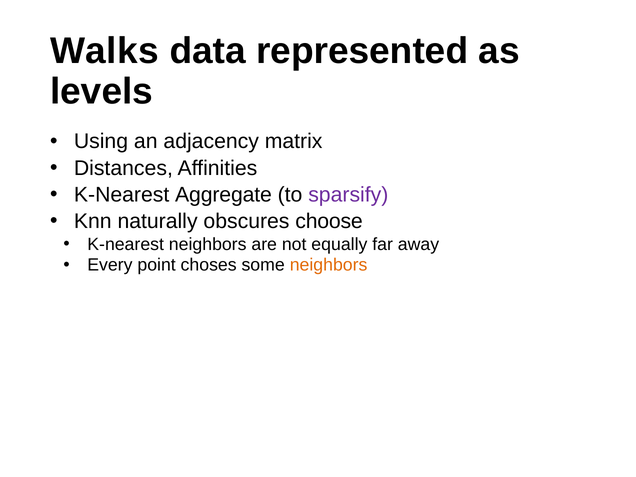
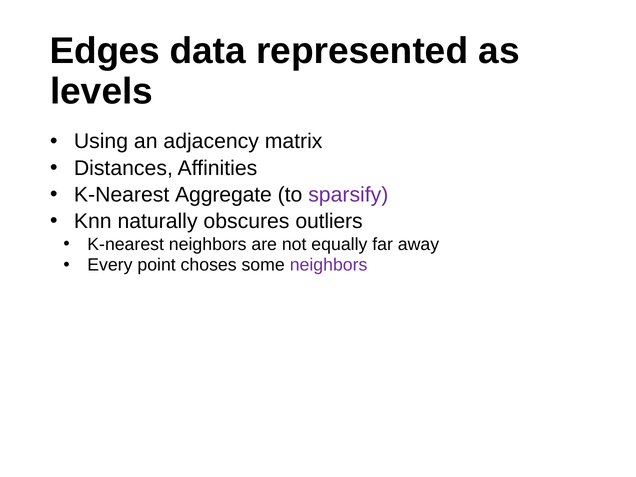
Walks: Walks -> Edges
choose: choose -> outliers
neighbors at (329, 265) colour: orange -> purple
